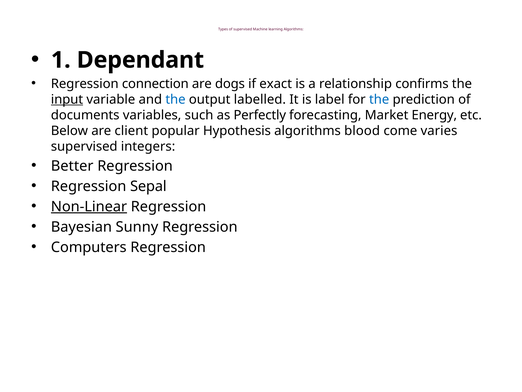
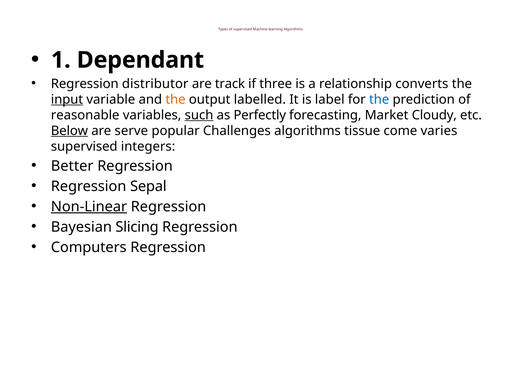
connection: connection -> distributor
dogs: dogs -> track
exact: exact -> three
confirms: confirms -> converts
the at (175, 99) colour: blue -> orange
documents: documents -> reasonable
such underline: none -> present
Energy: Energy -> Cloudy
Below underline: none -> present
client: client -> serve
Hypothesis: Hypothesis -> Challenges
blood: blood -> tissue
Sunny: Sunny -> Slicing
